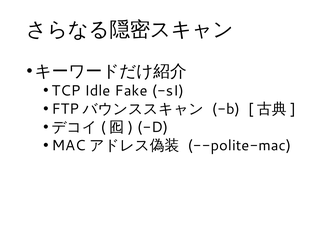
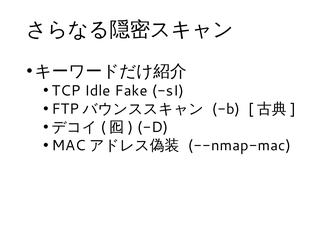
--polite-mac: --polite-mac -> --nmap-mac
